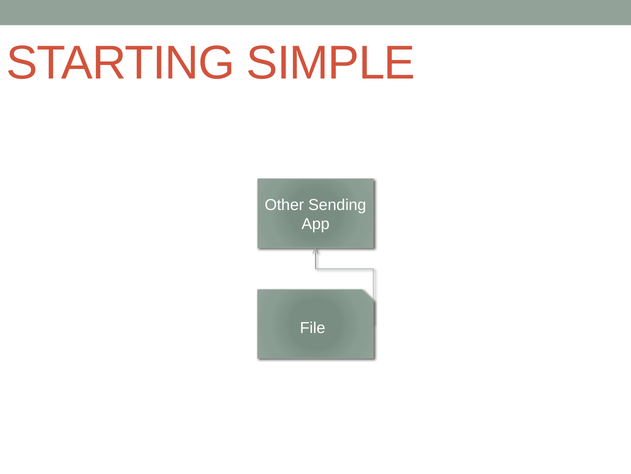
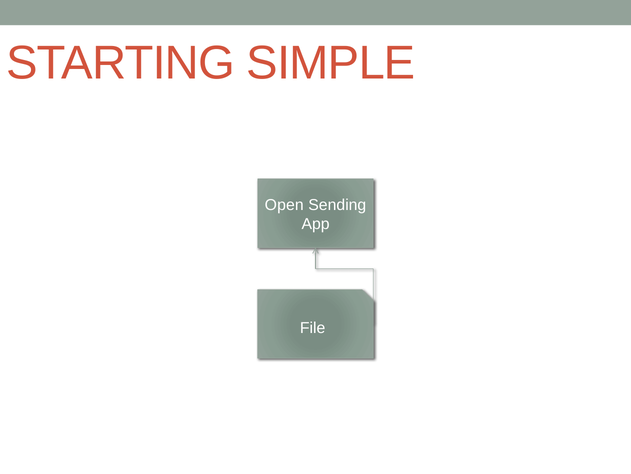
Other: Other -> Open
